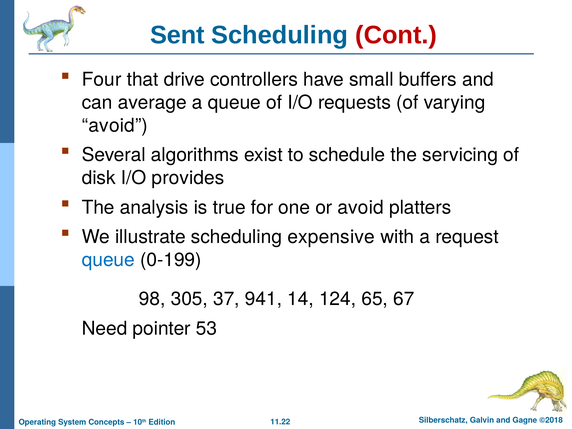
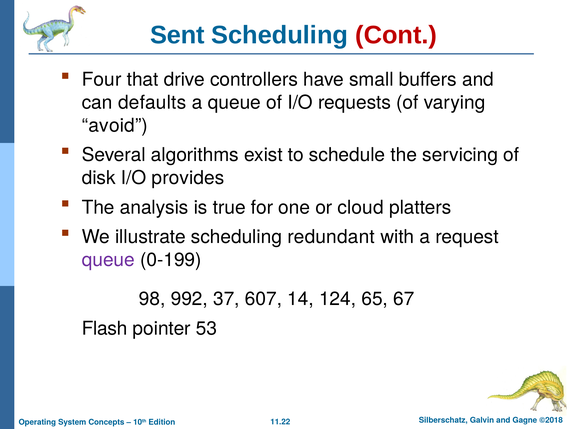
average: average -> defaults
or avoid: avoid -> cloud
expensive: expensive -> redundant
queue at (108, 260) colour: blue -> purple
305: 305 -> 992
941: 941 -> 607
Need: Need -> Flash
